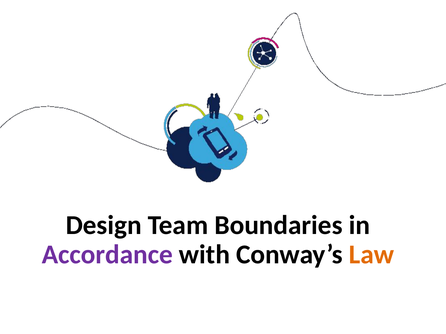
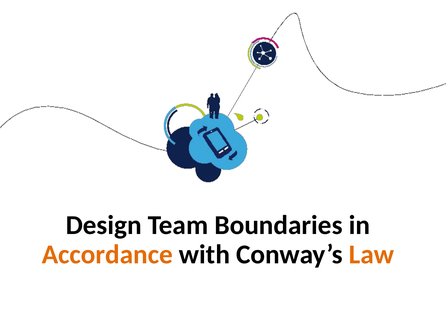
Accordance colour: purple -> orange
